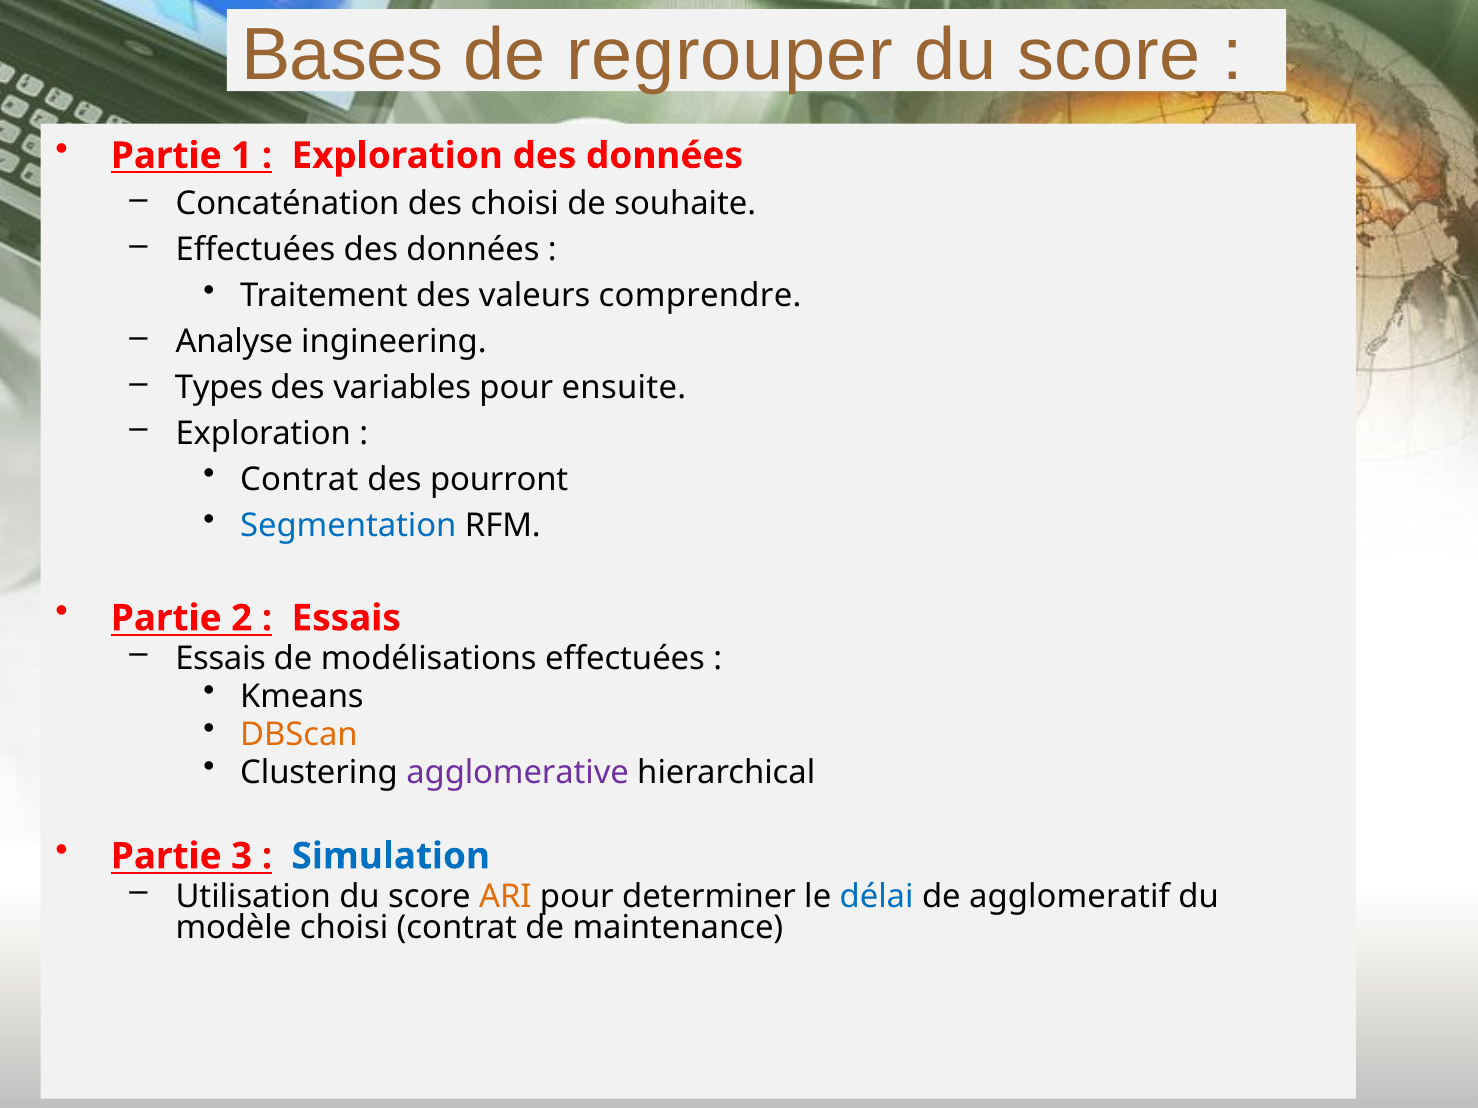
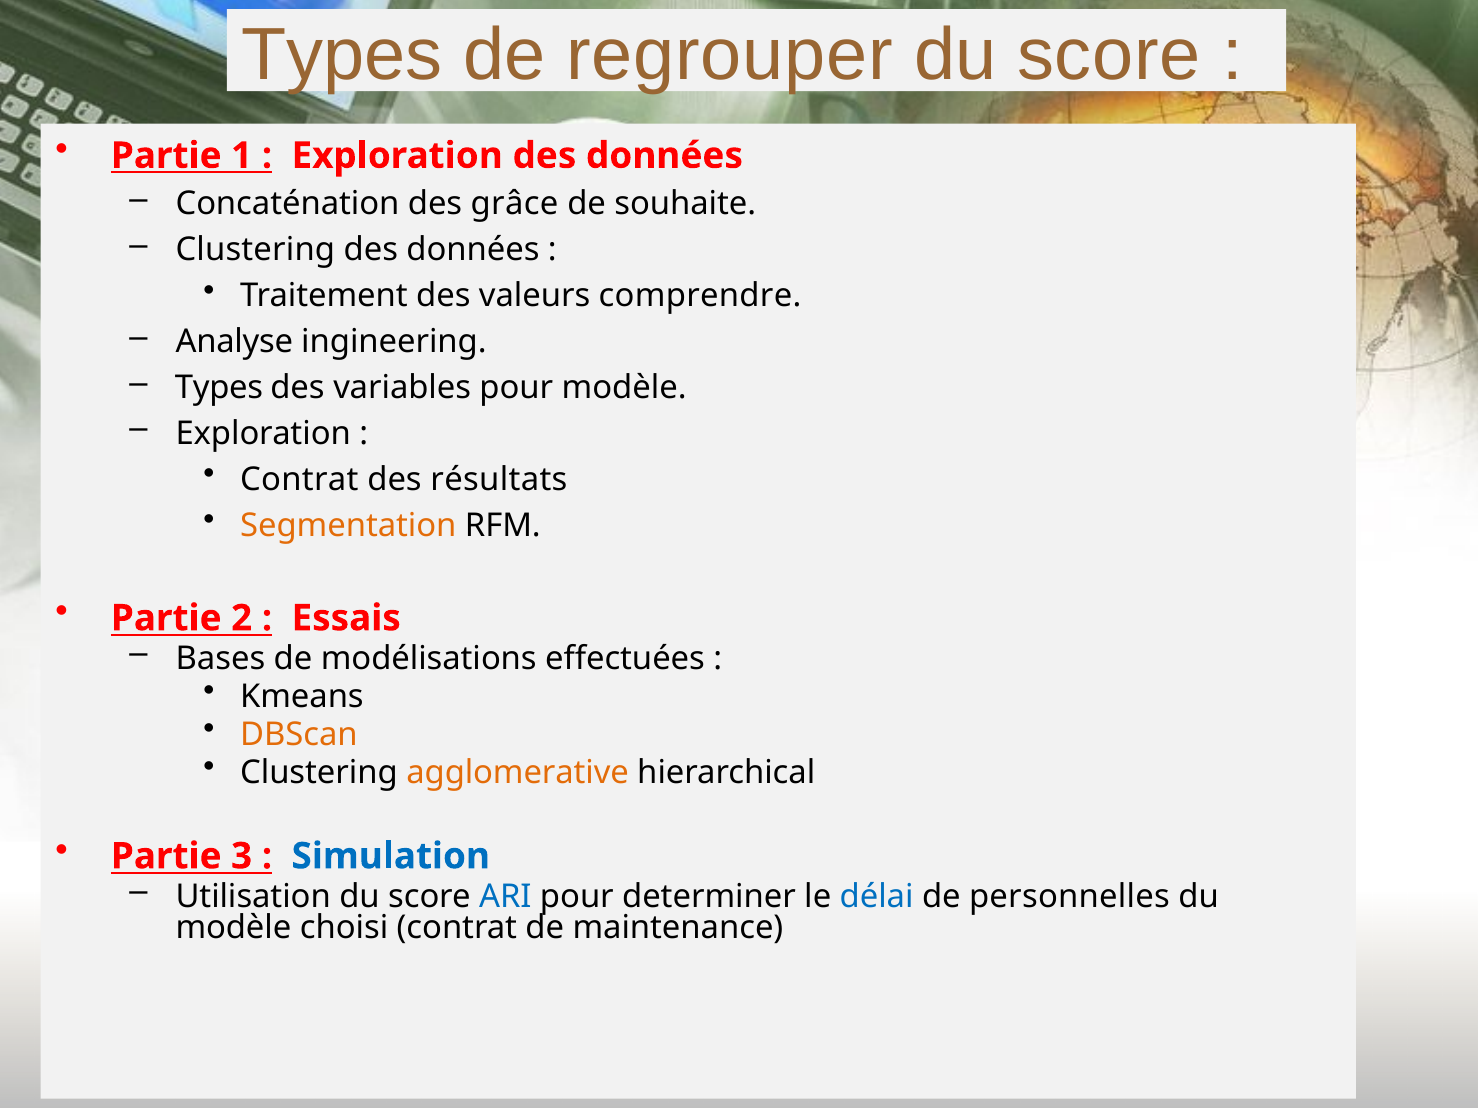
Bases at (342, 55): Bases -> Types
des choisi: choisi -> grâce
Effectuées at (255, 250): Effectuées -> Clustering
pour ensuite: ensuite -> modèle
pourront: pourront -> résultats
Segmentation colour: blue -> orange
Essais at (221, 659): Essais -> Bases
agglomerative colour: purple -> orange
ARI colour: orange -> blue
agglomeratif: agglomeratif -> personnelles
